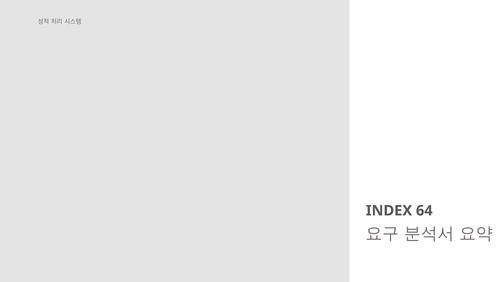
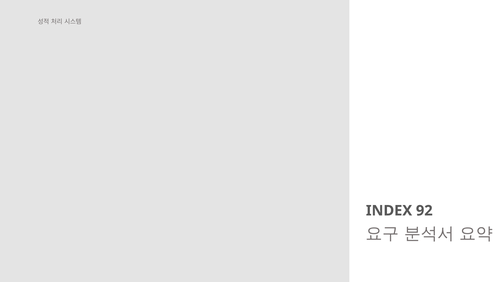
64: 64 -> 92
